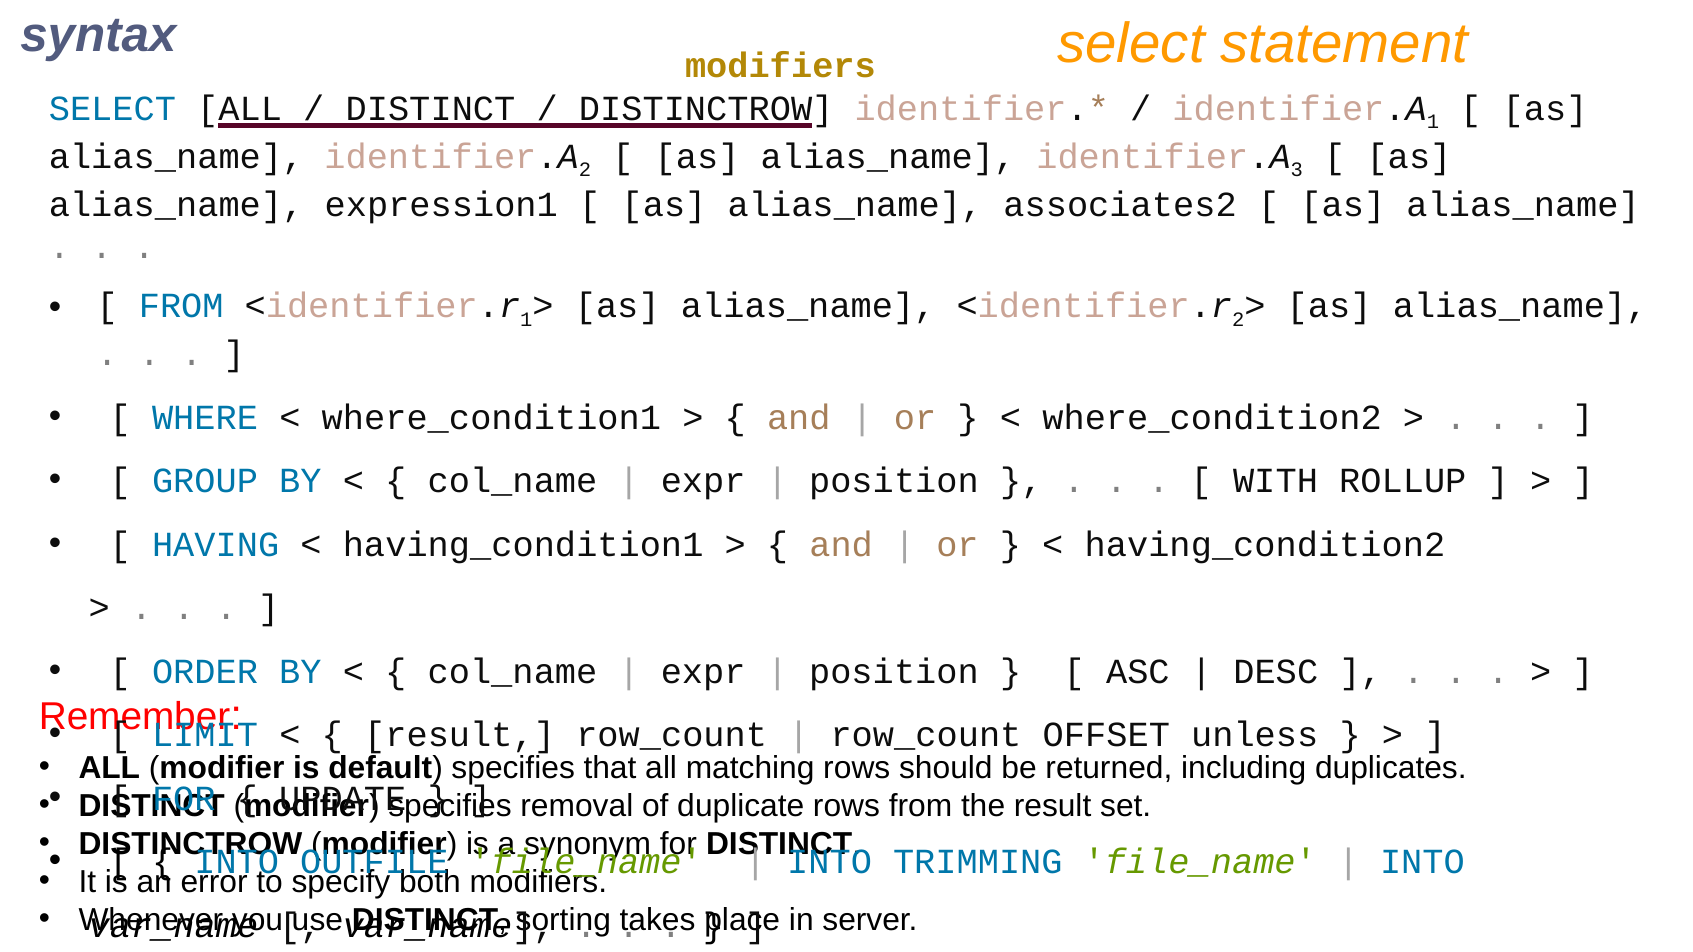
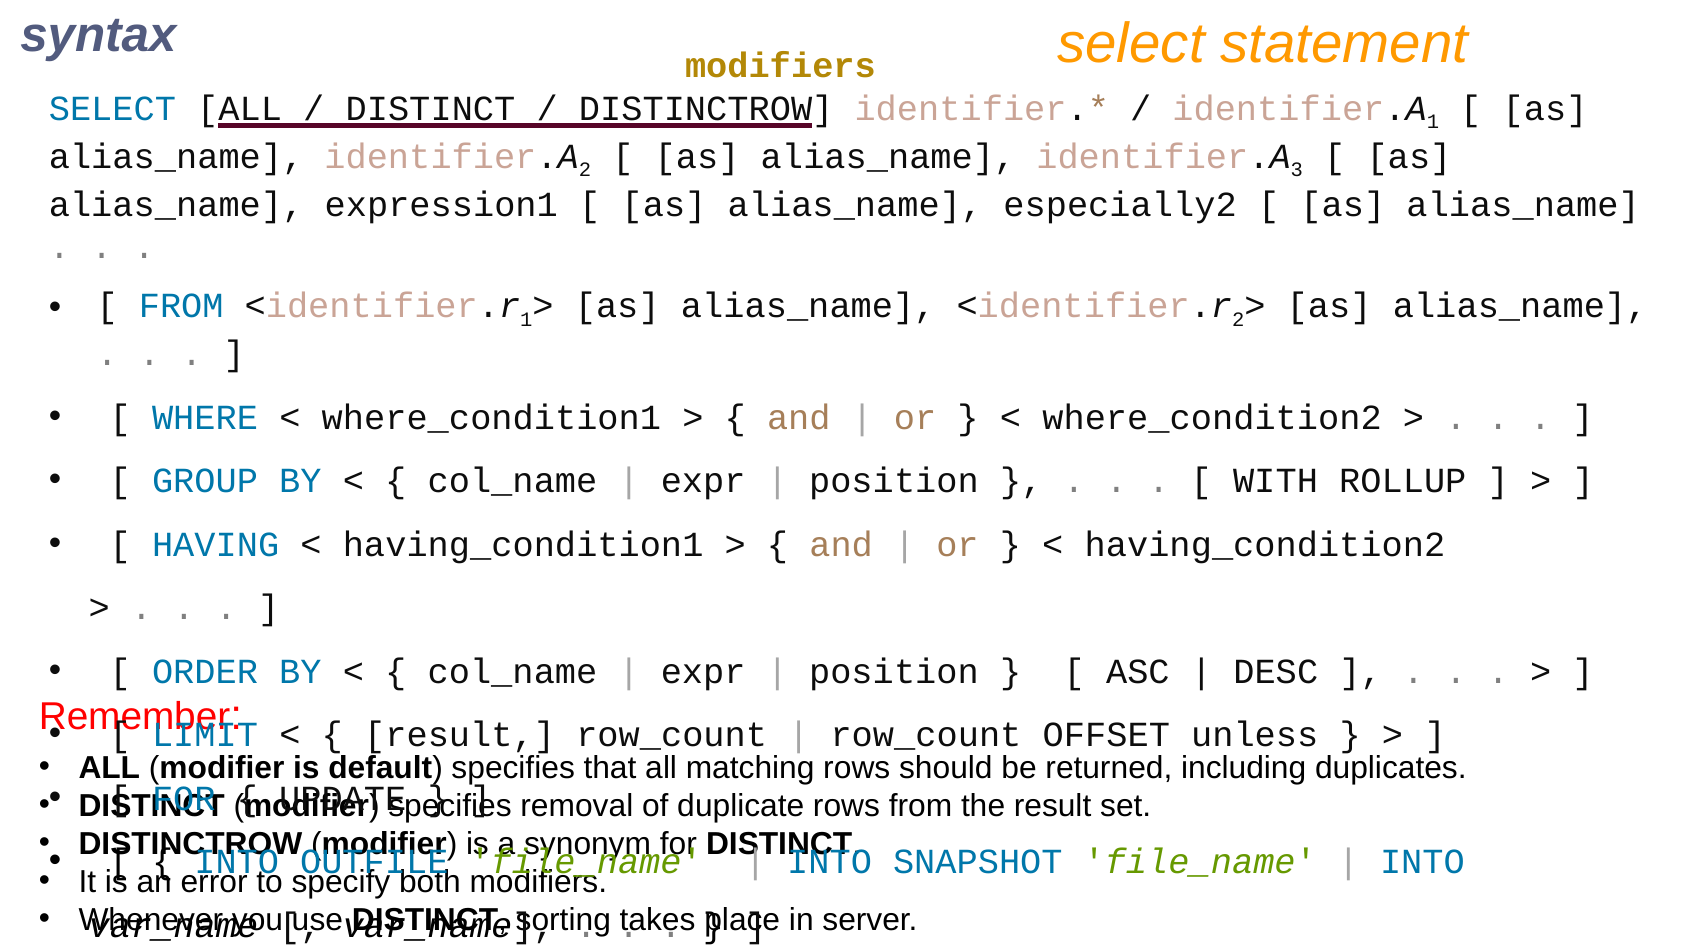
associates2: associates2 -> especially2
TRIMMING: TRIMMING -> SNAPSHOT
